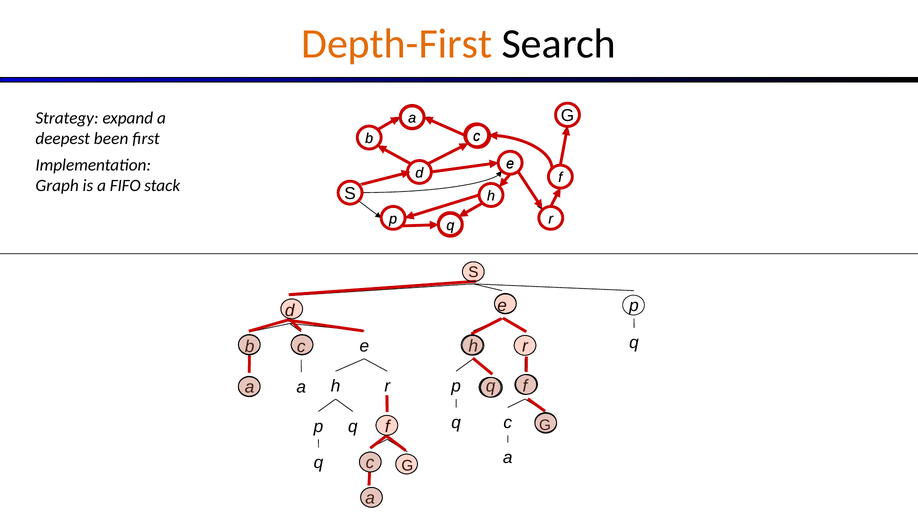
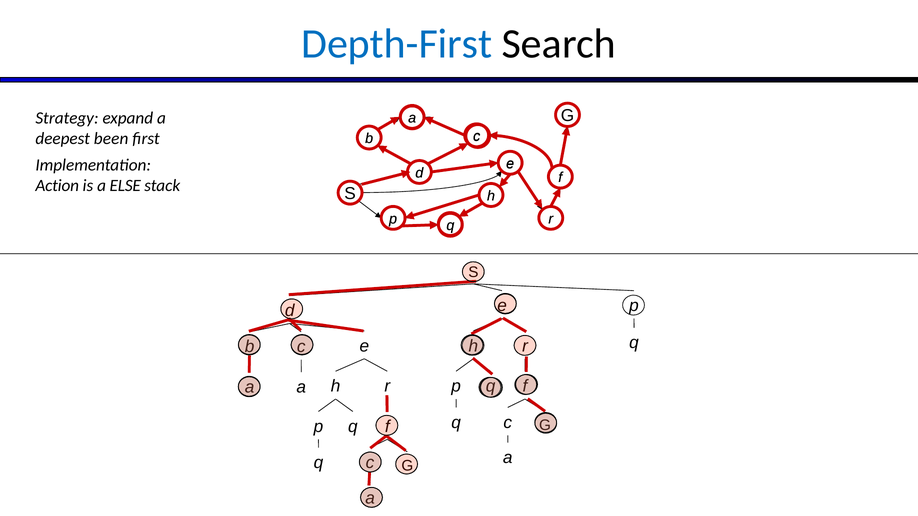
Depth-First colour: orange -> blue
Graph: Graph -> Action
FIFO: FIFO -> ELSE
